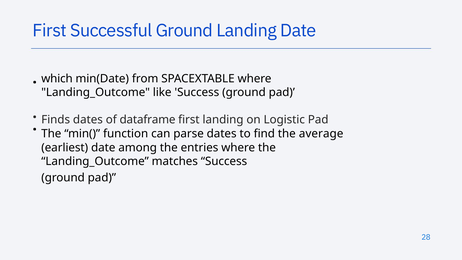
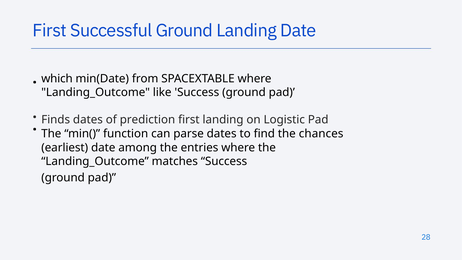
dataframe: dataframe -> prediction
average: average -> chances
